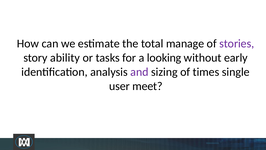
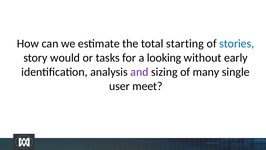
manage: manage -> starting
stories colour: purple -> blue
ability: ability -> would
times: times -> many
